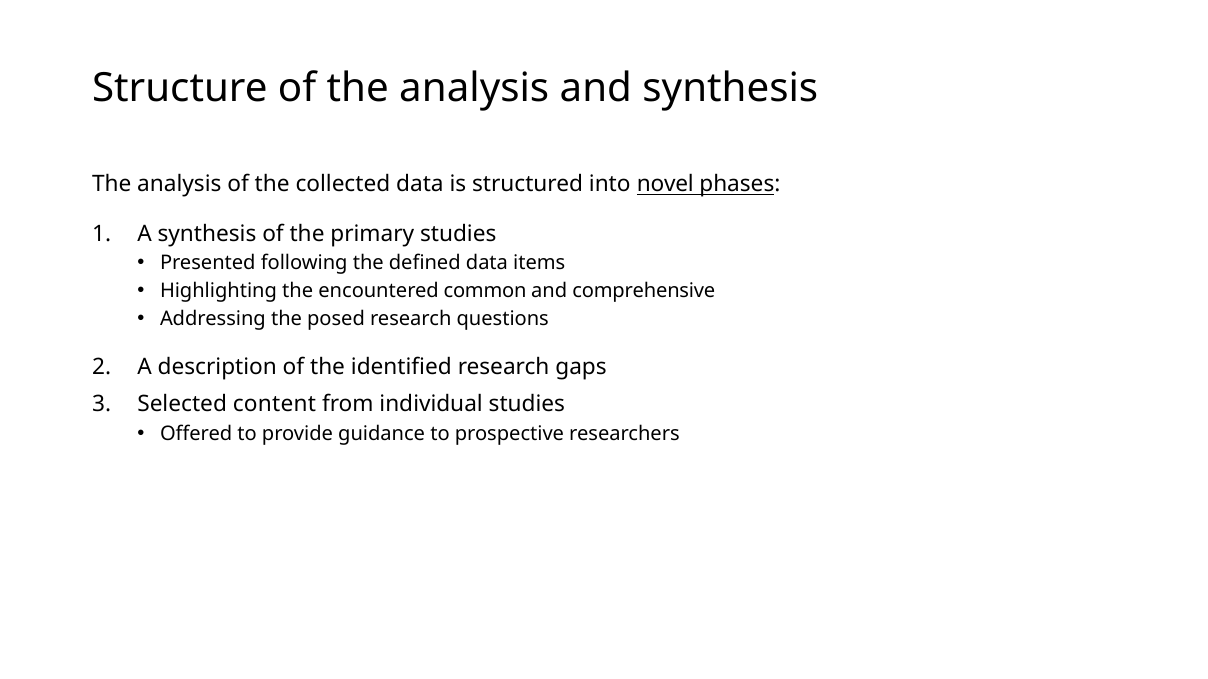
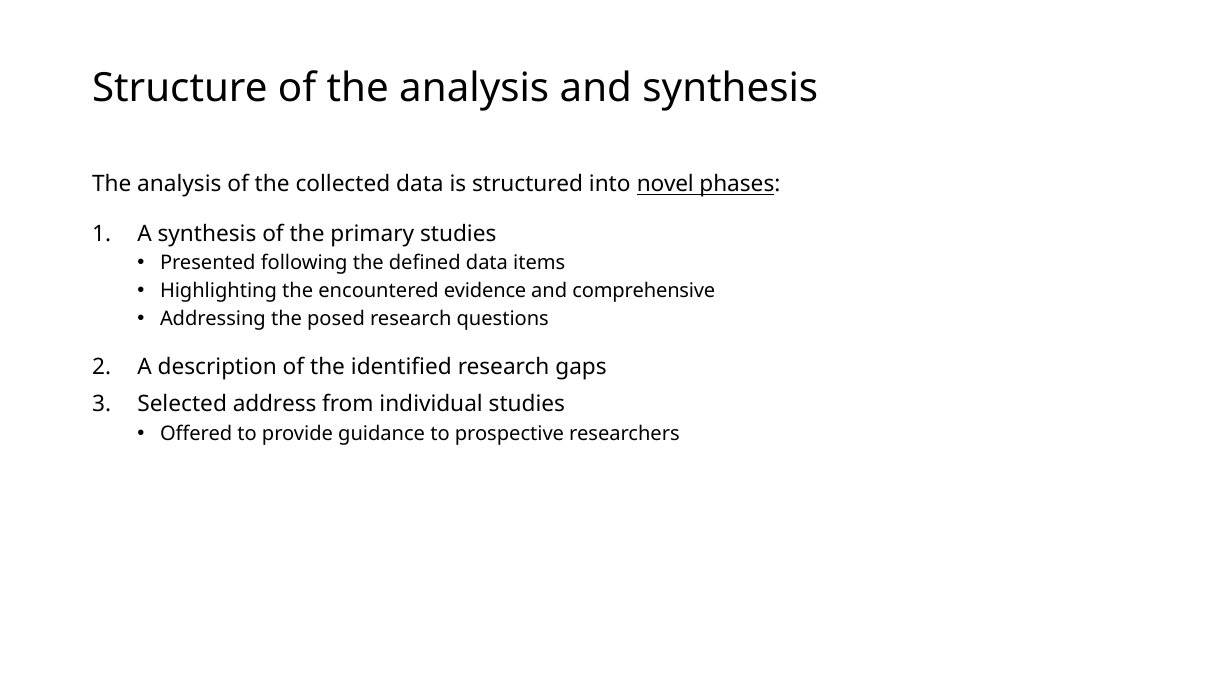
common: common -> evidence
content: content -> address
